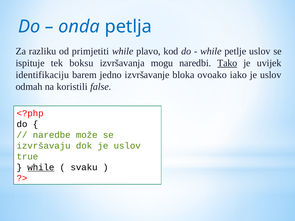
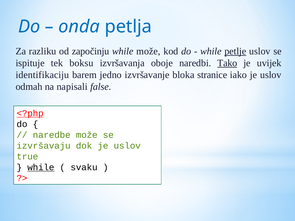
primjetiti: primjetiti -> započinju
while plavo: plavo -> može
petlje underline: none -> present
mogu: mogu -> oboje
ovoako: ovoako -> stranice
koristili: koristili -> napisali
<?php underline: none -> present
